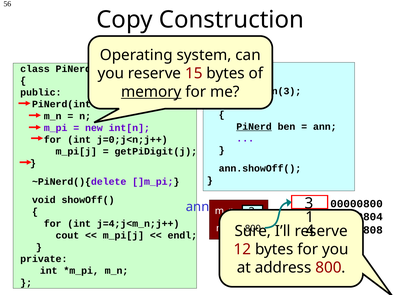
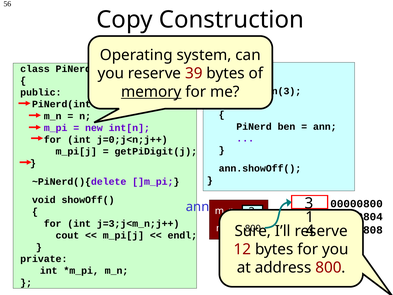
15: 15 -> 39
PiNerd at (254, 126) underline: present -> none
j=4;j<m_n;j++: j=4;j<m_n;j++ -> j=3;j<m_n;j++
